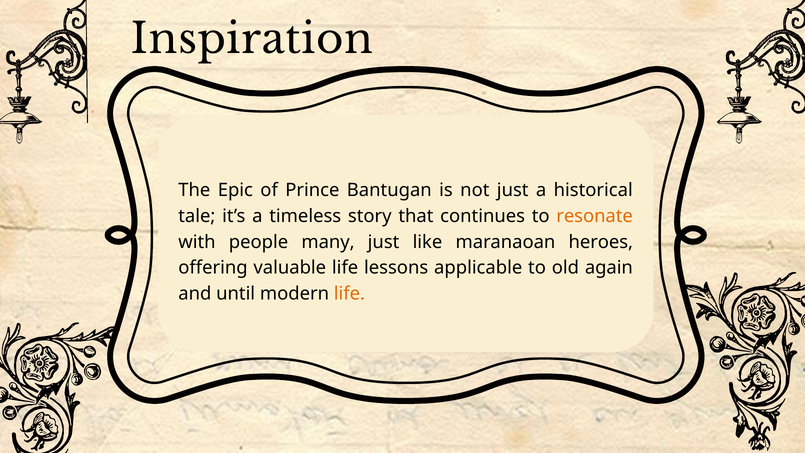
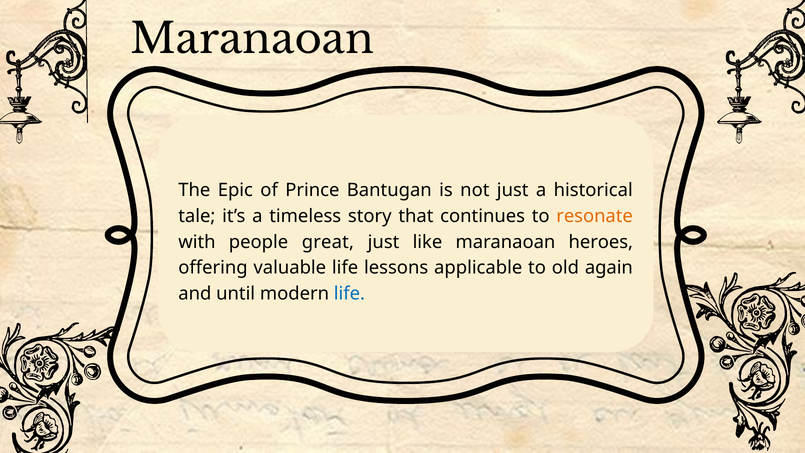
Inspiration at (252, 40): Inspiration -> Maranaoan
many: many -> great
life at (349, 293) colour: orange -> blue
